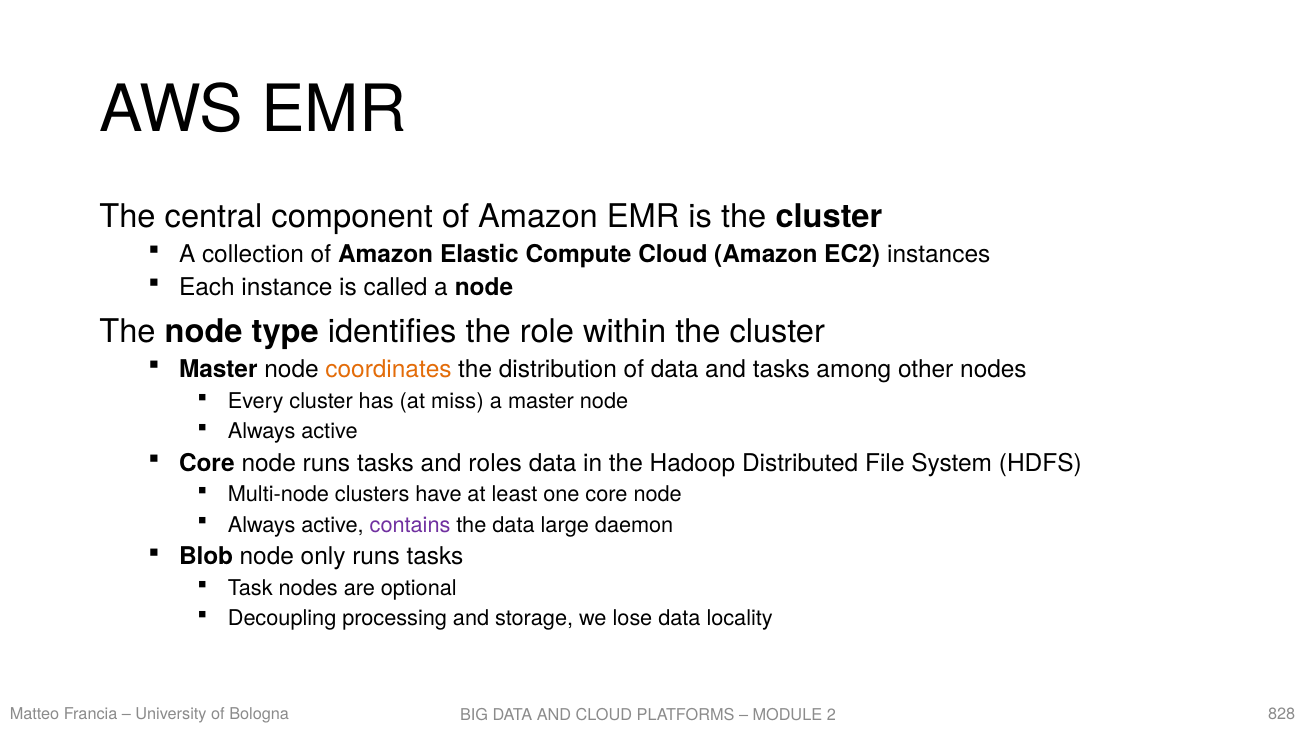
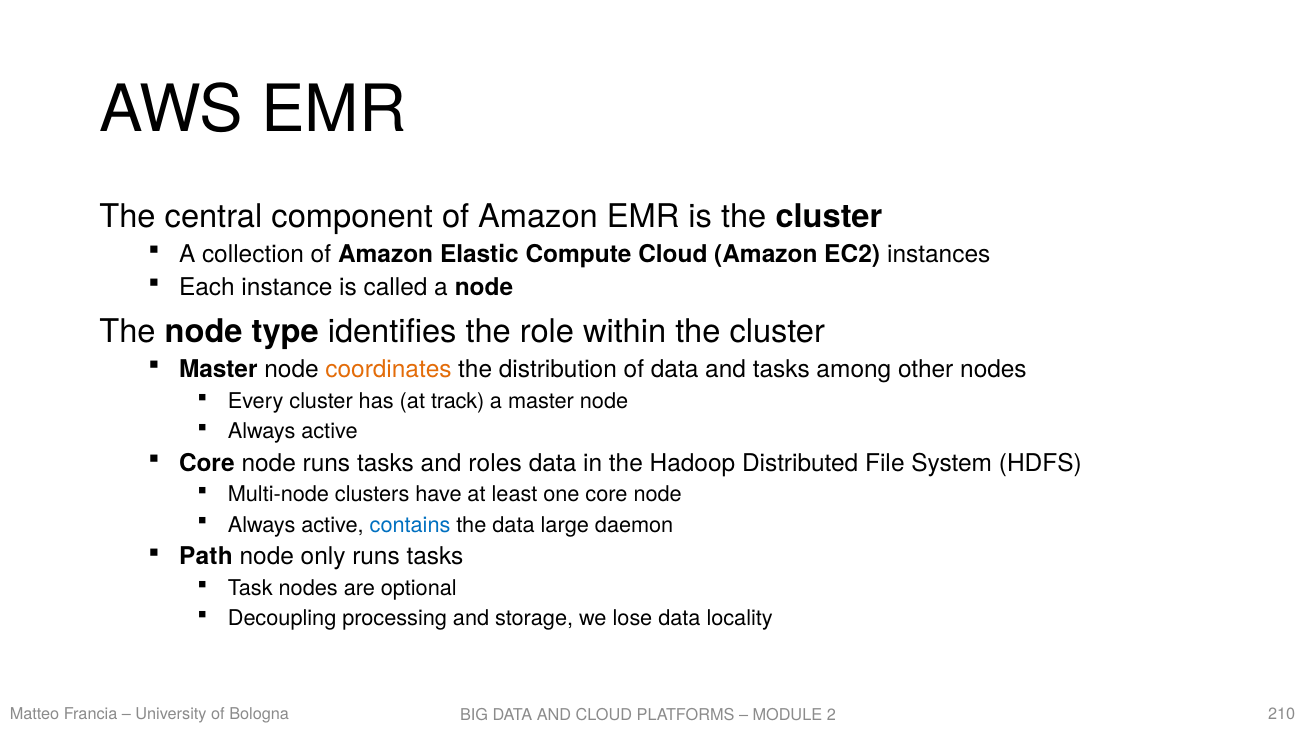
miss: miss -> track
contains colour: purple -> blue
Blob: Blob -> Path
828: 828 -> 210
